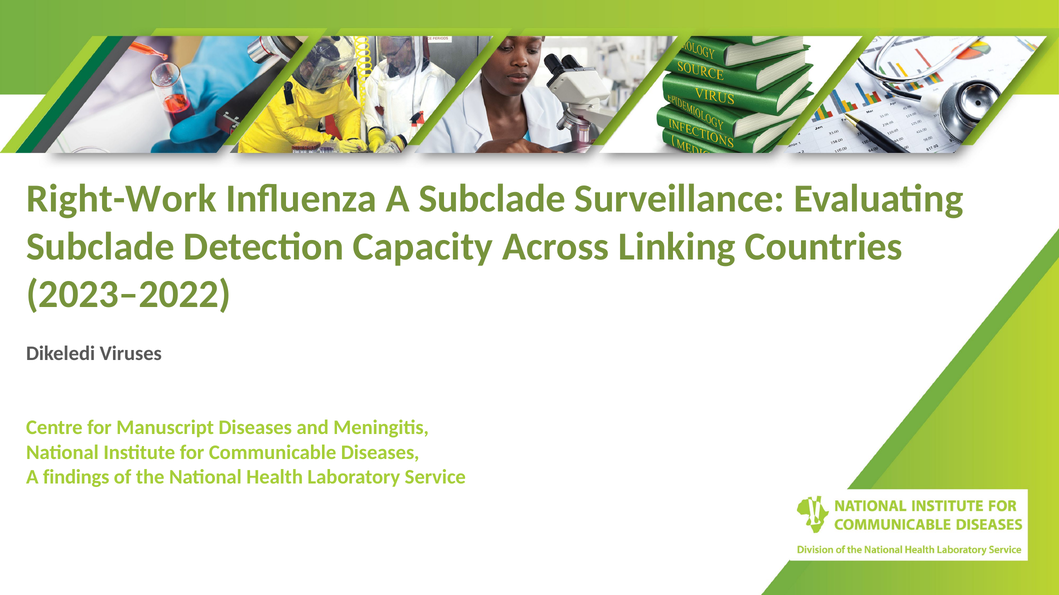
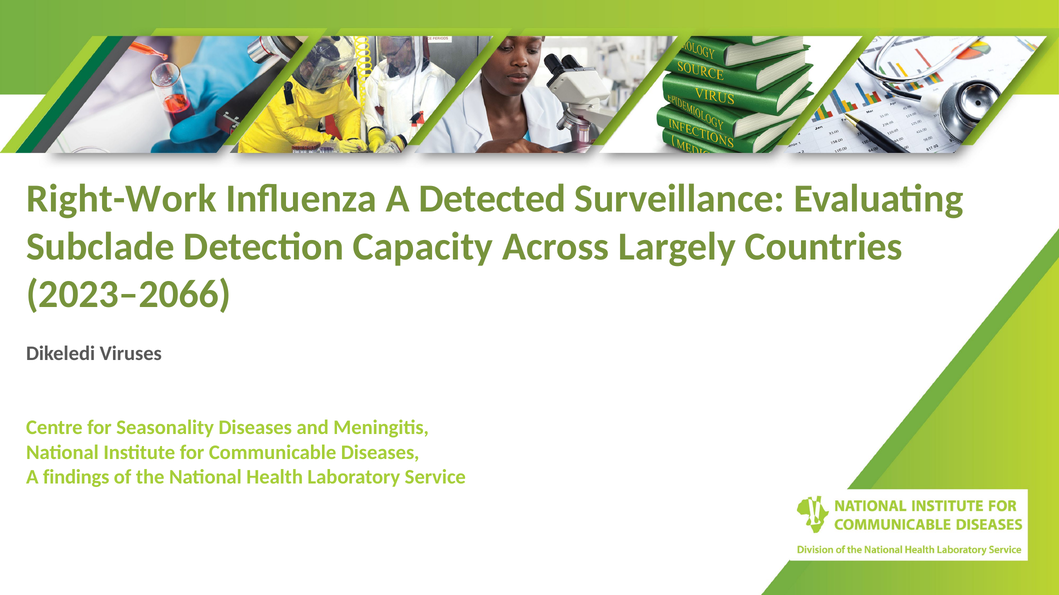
A Subclade: Subclade -> Detected
Linking: Linking -> Largely
2023–2022: 2023–2022 -> 2023–2066
Manuscript: Manuscript -> Seasonality
